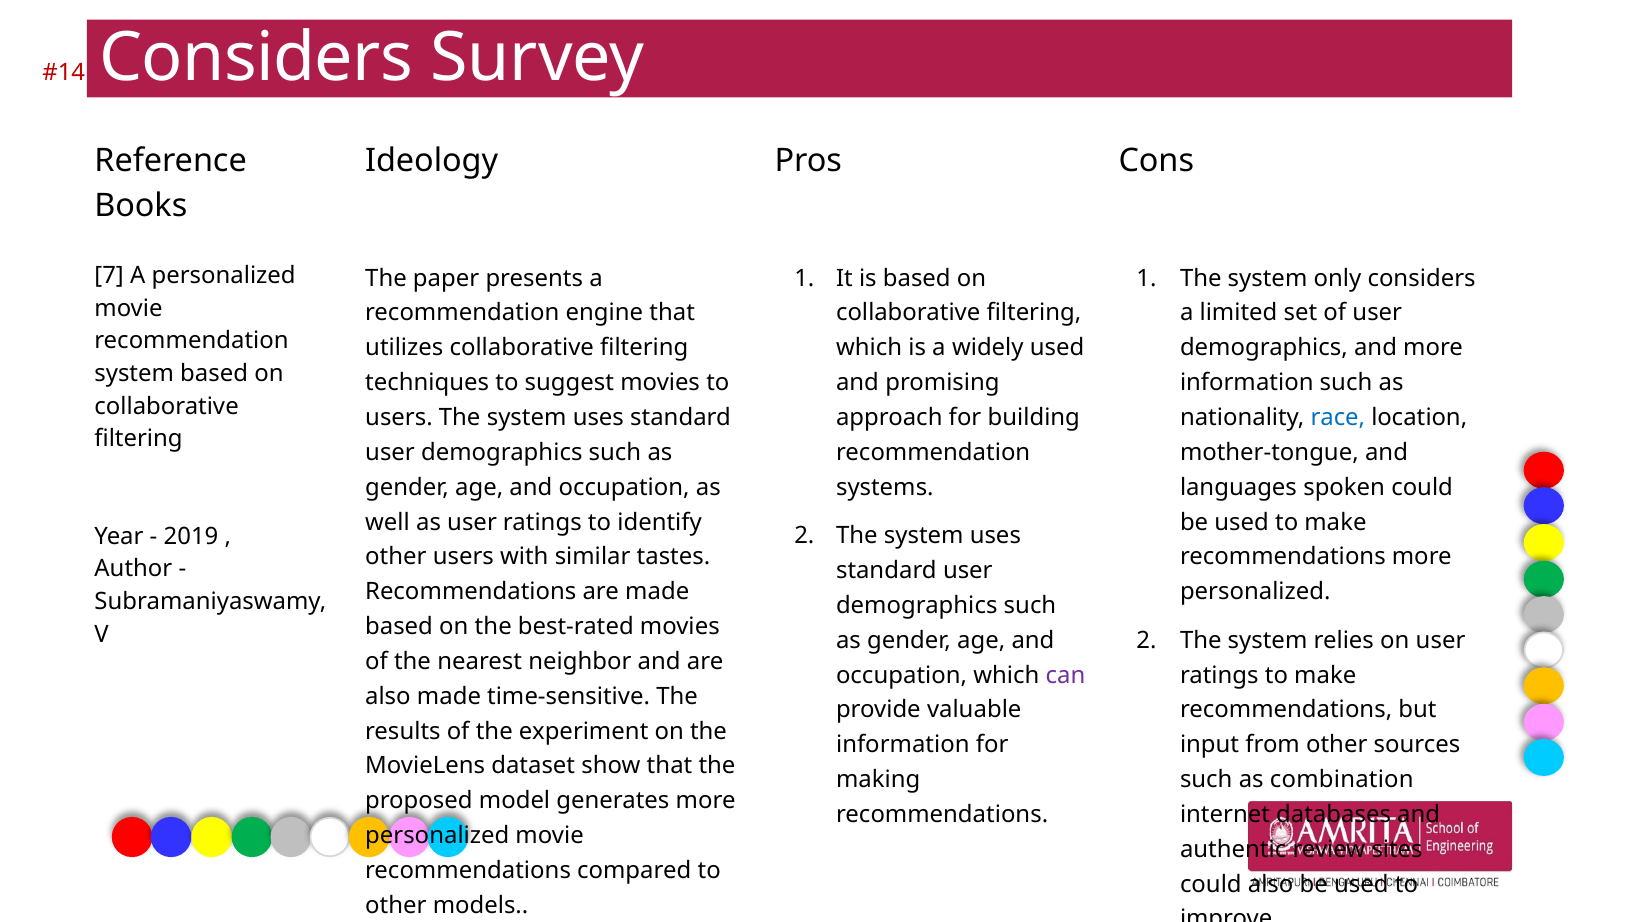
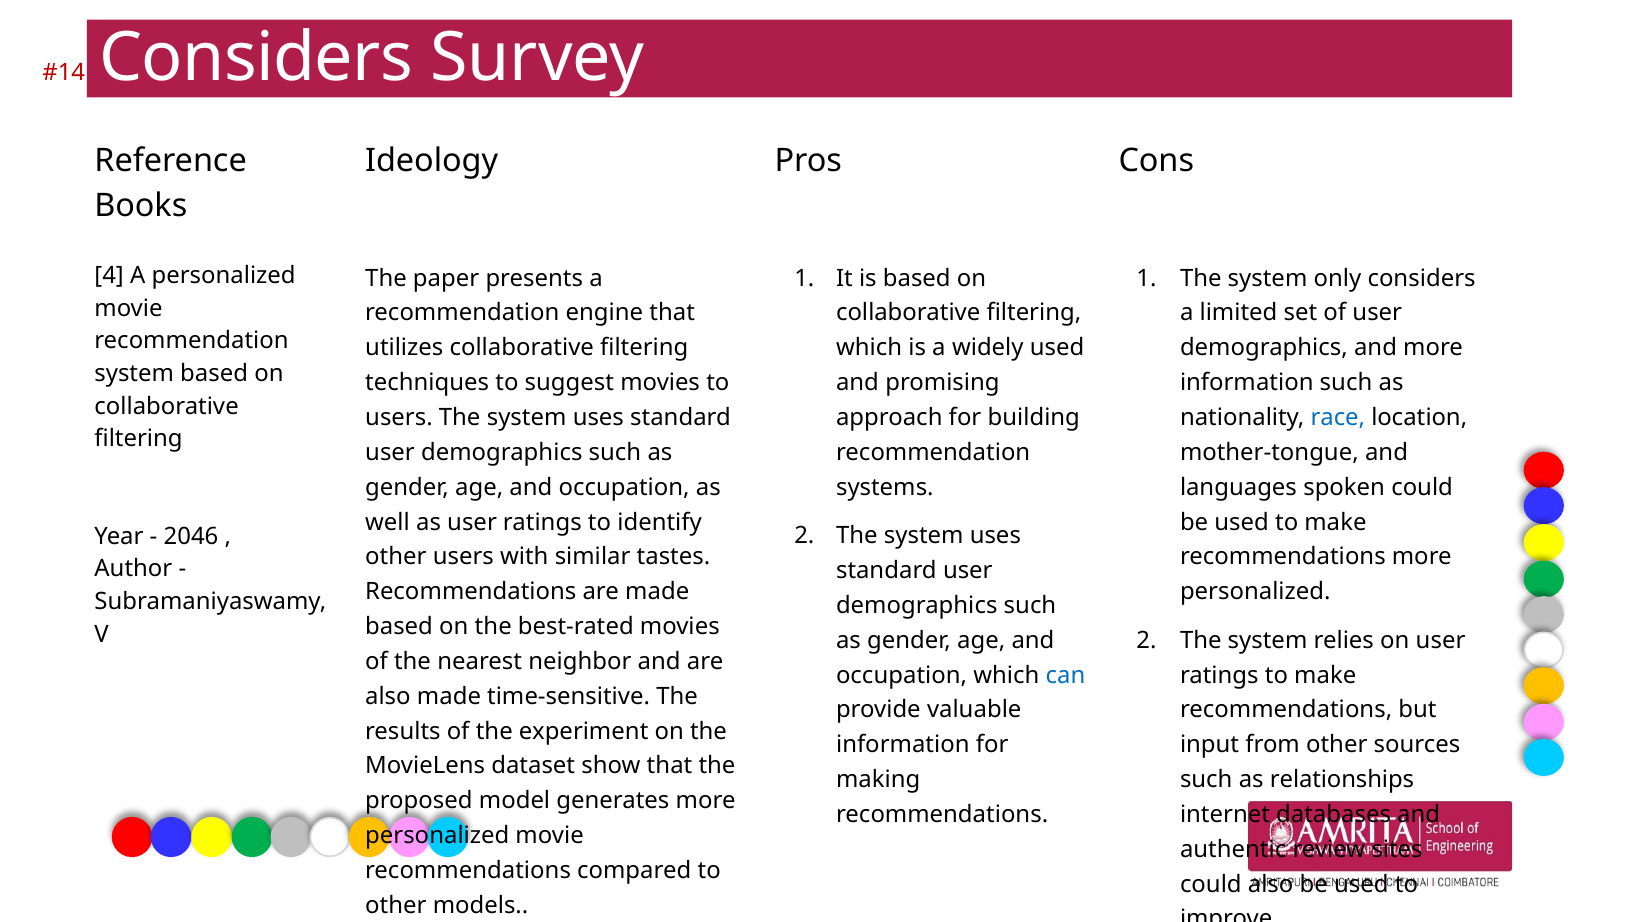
7: 7 -> 4
2019: 2019 -> 2046
can colour: purple -> blue
combination: combination -> relationships
